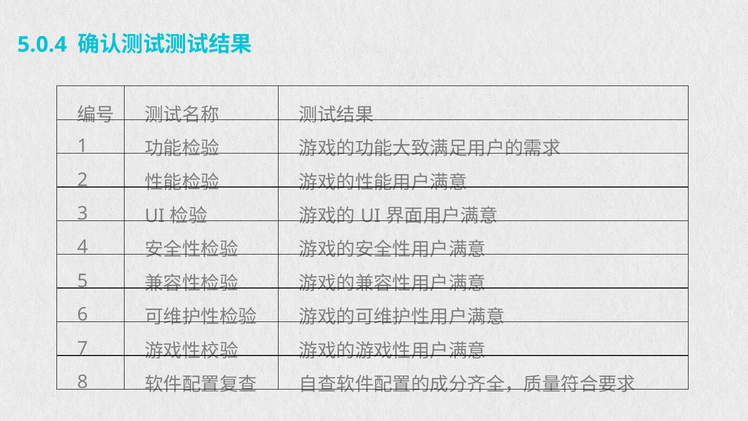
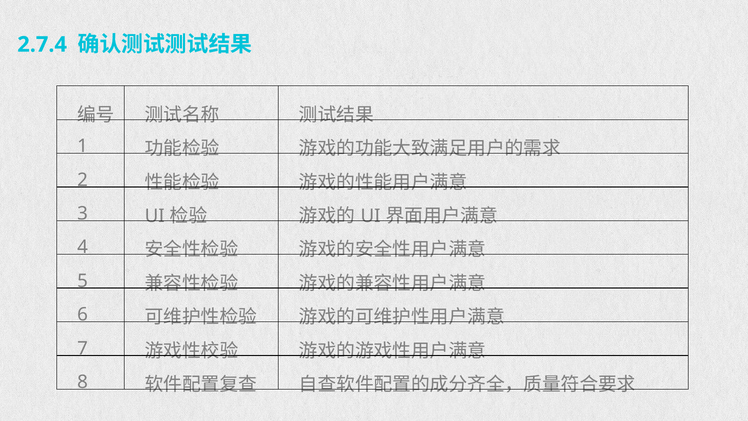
5.0.4: 5.0.4 -> 2.7.4
